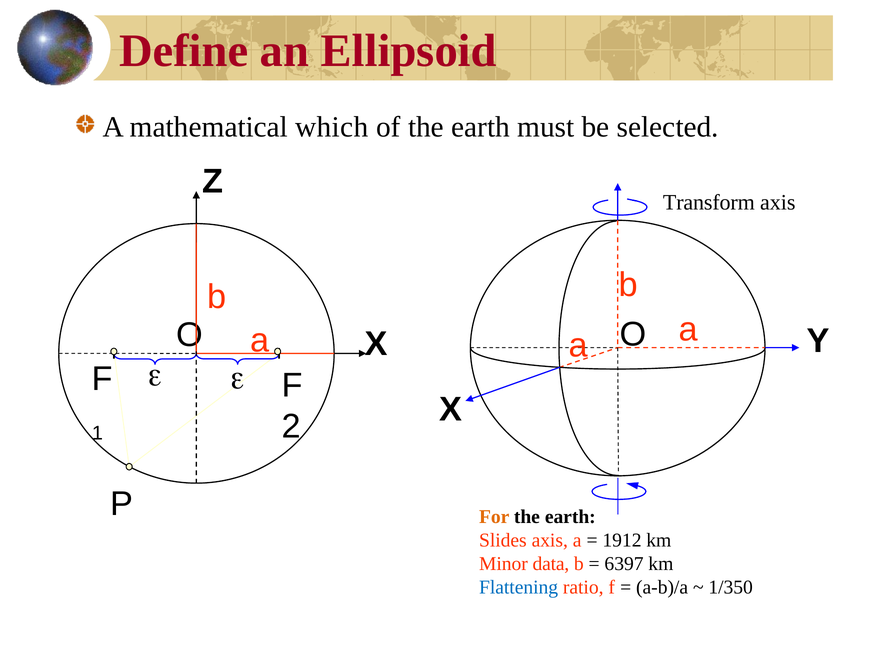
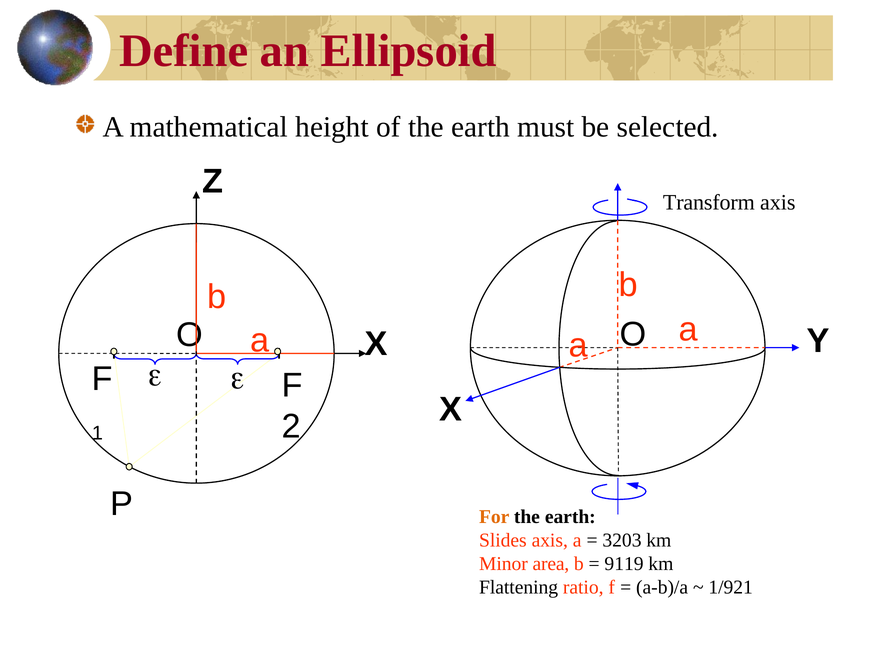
which: which -> height
1912: 1912 -> 3203
data: data -> area
6397: 6397 -> 9119
Flattening colour: blue -> black
1/350: 1/350 -> 1/921
